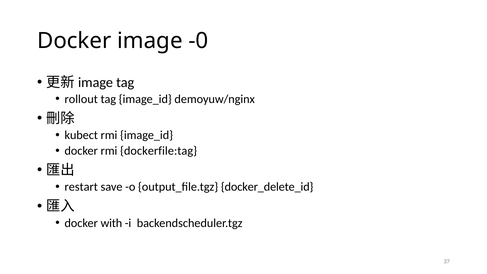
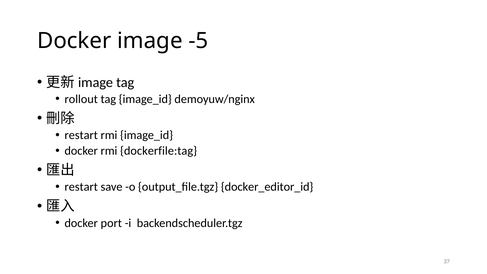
-0: -0 -> -5
kubect at (81, 135): kubect -> restart
docker_delete_id: docker_delete_id -> docker_editor_id
with: with -> port
